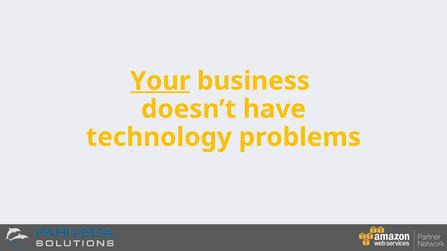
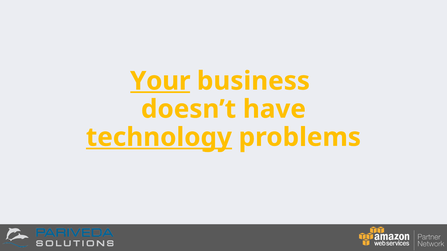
technology underline: none -> present
